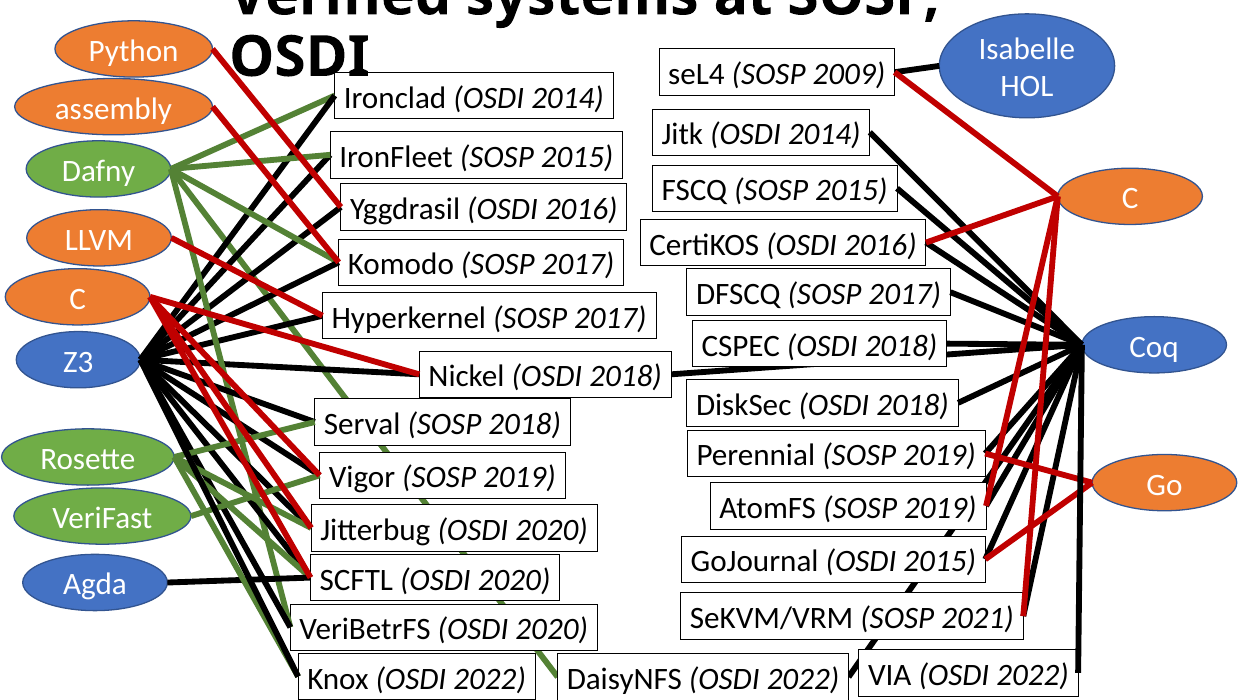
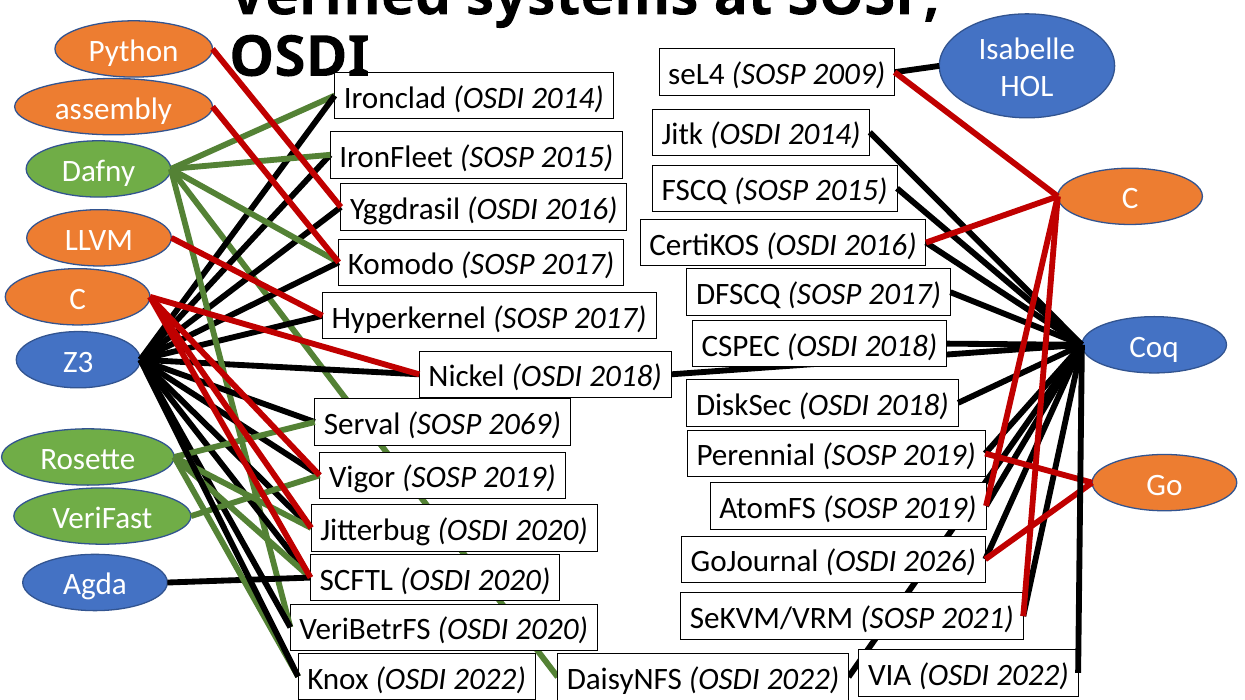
SOSP 2018: 2018 -> 2069
OSDI 2015: 2015 -> 2026
